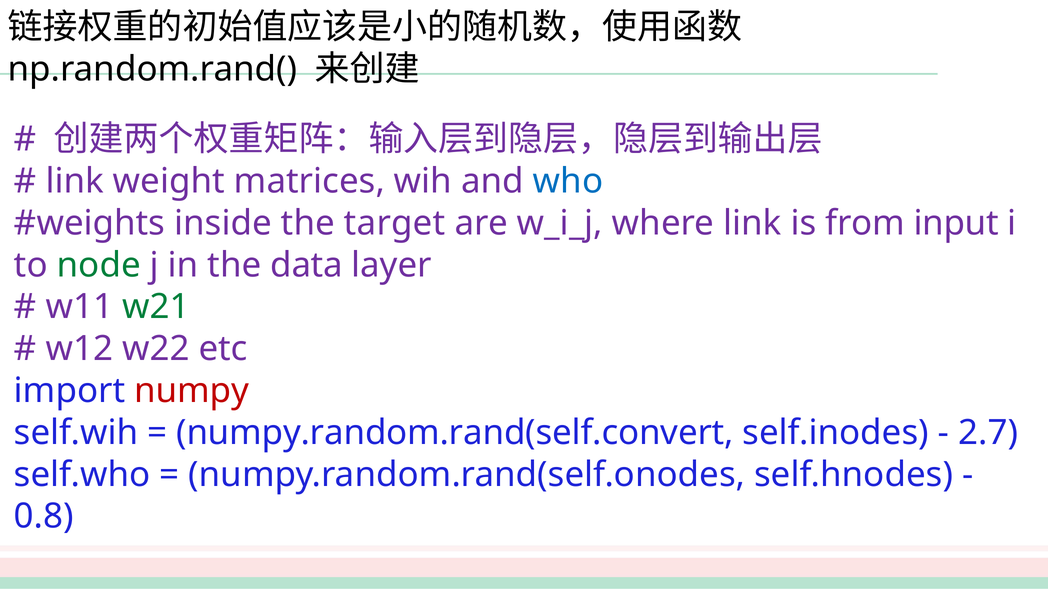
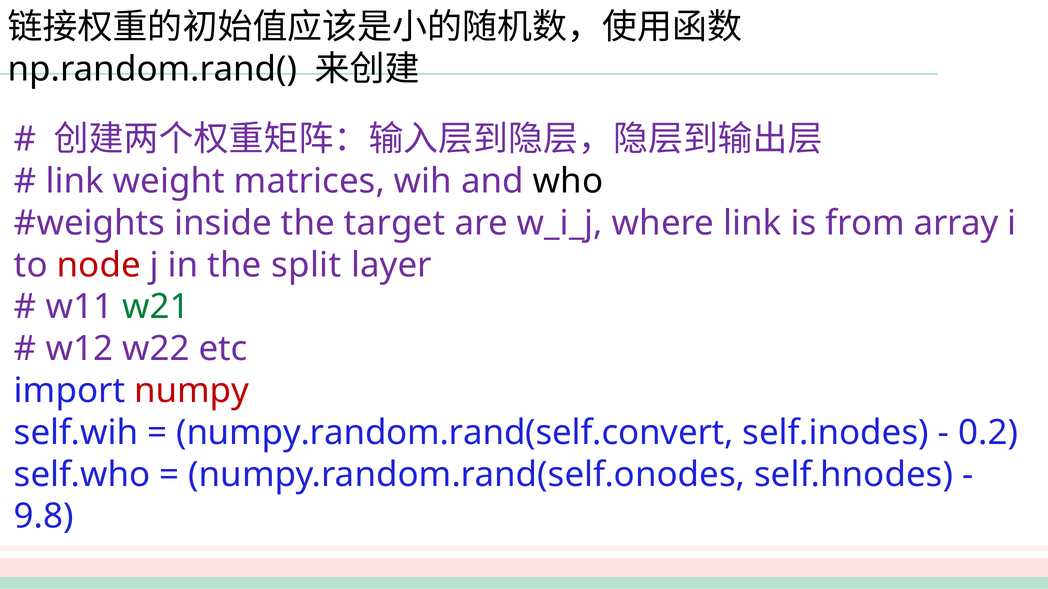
who colour: blue -> black
input: input -> array
node colour: green -> red
data: data -> split
2.7: 2.7 -> 0.2
0.8: 0.8 -> 9.8
